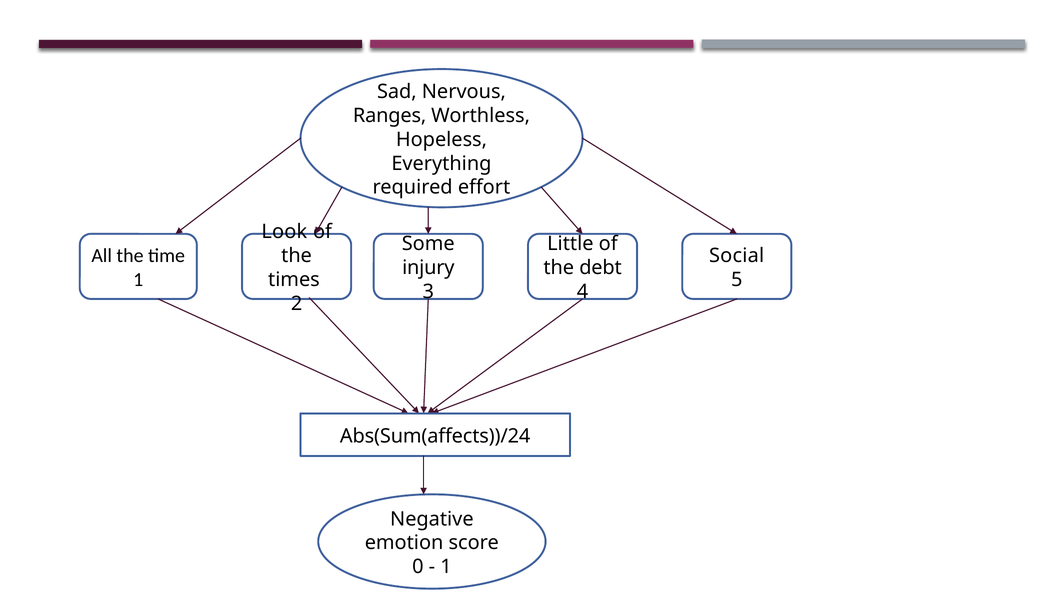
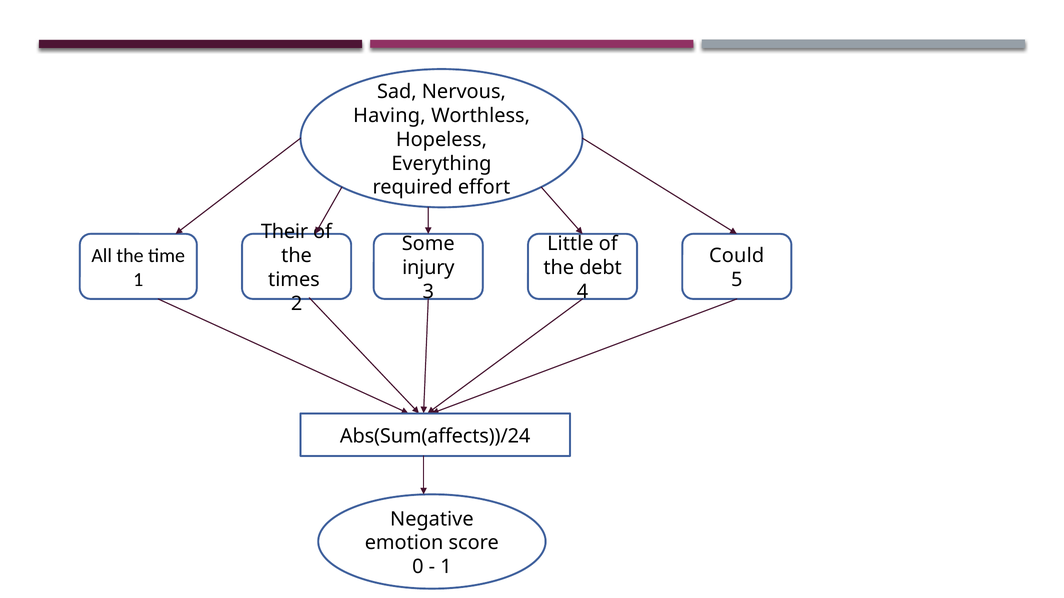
Ranges: Ranges -> Having
Look: Look -> Their
Social: Social -> Could
